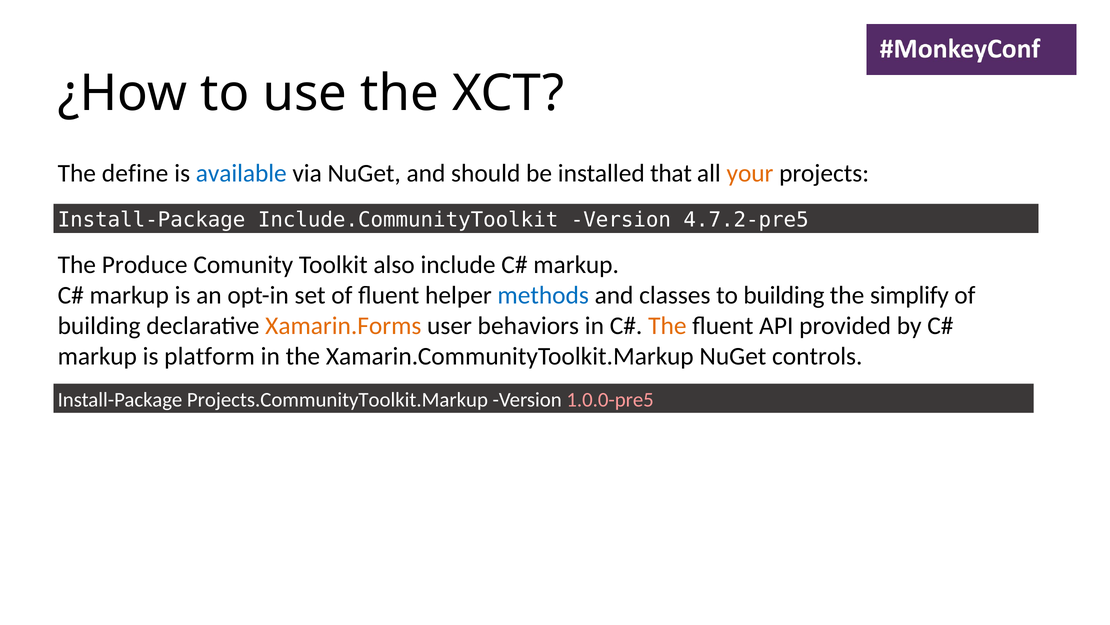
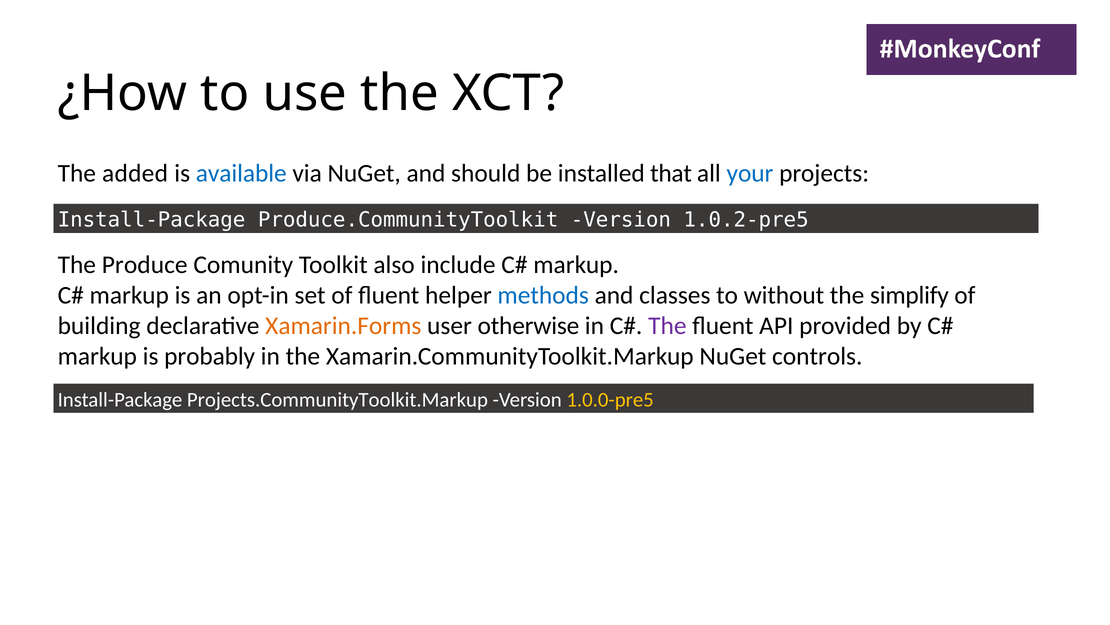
define: define -> added
your colour: orange -> blue
Include.CommunityToolkit: Include.CommunityToolkit -> Produce.CommunityToolkit
4.7.2-pre5: 4.7.2-pre5 -> 1.0.2-pre5
to building: building -> without
behaviors: behaviors -> otherwise
The at (667, 326) colour: orange -> purple
platform: platform -> probably
1.0.0-pre5 colour: pink -> yellow
